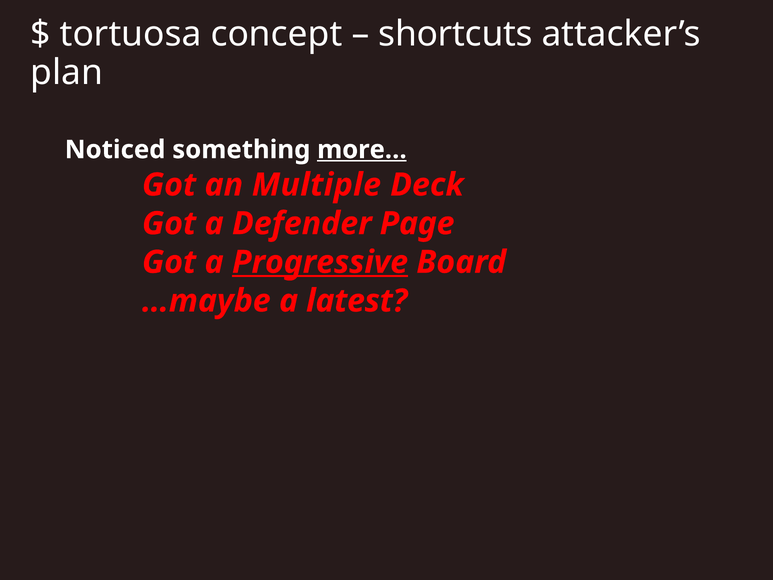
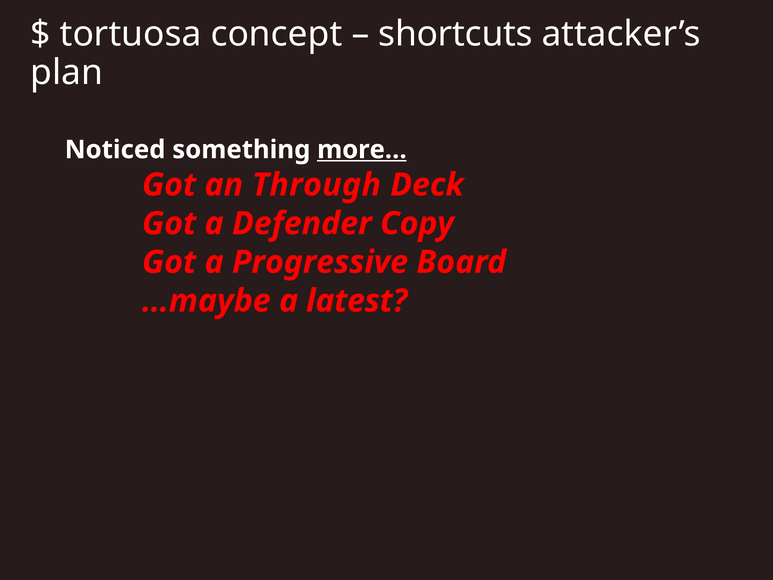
Multiple: Multiple -> Through
Page: Page -> Copy
Progressive underline: present -> none
